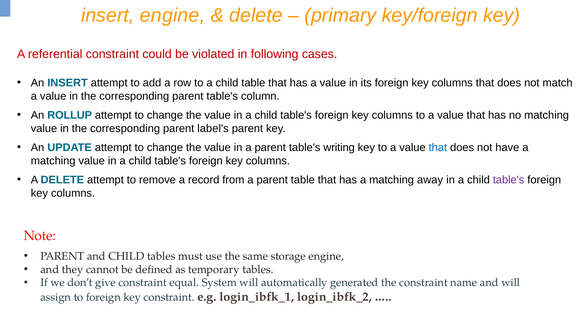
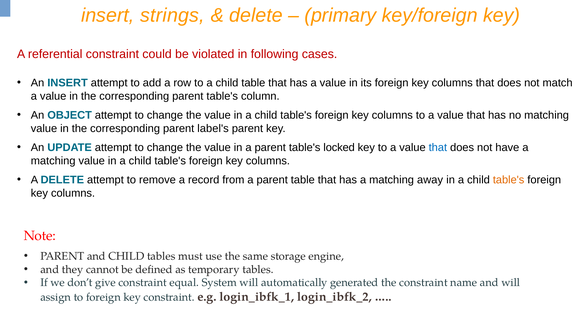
insert engine: engine -> strings
ROLLUP: ROLLUP -> OBJECT
writing: writing -> locked
table's at (509, 180) colour: purple -> orange
